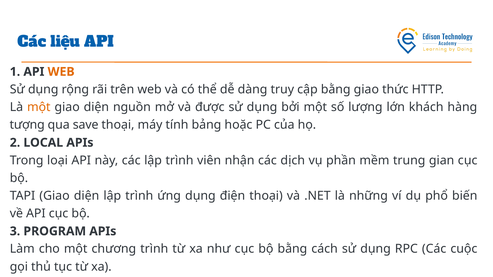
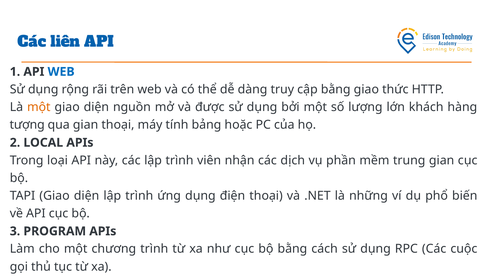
liệu: liệu -> liên
WEB at (61, 72) colour: orange -> blue
qua save: save -> gian
